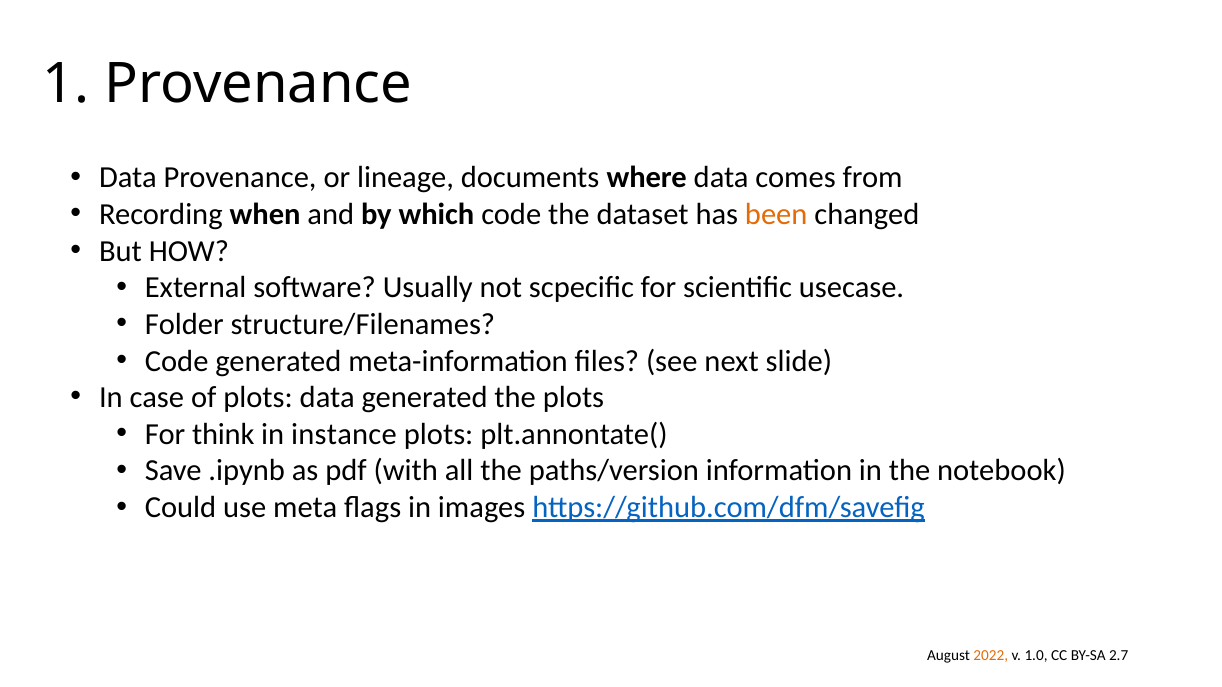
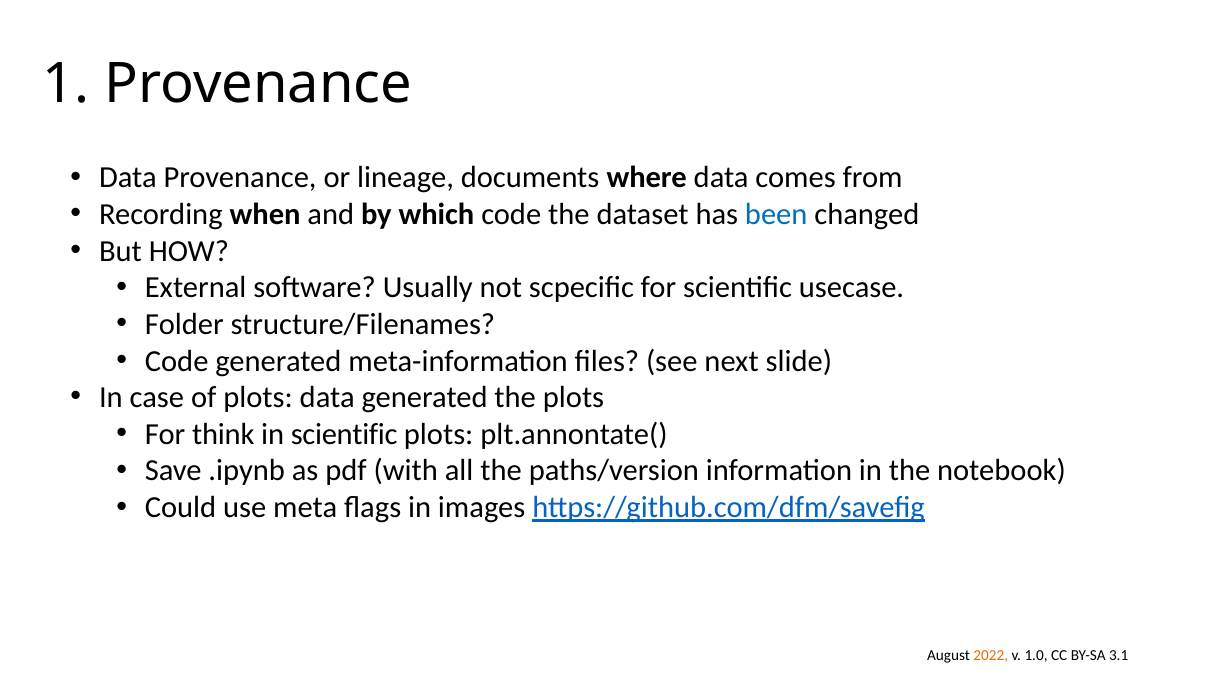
been colour: orange -> blue
in instance: instance -> scientific
2.7: 2.7 -> 3.1
